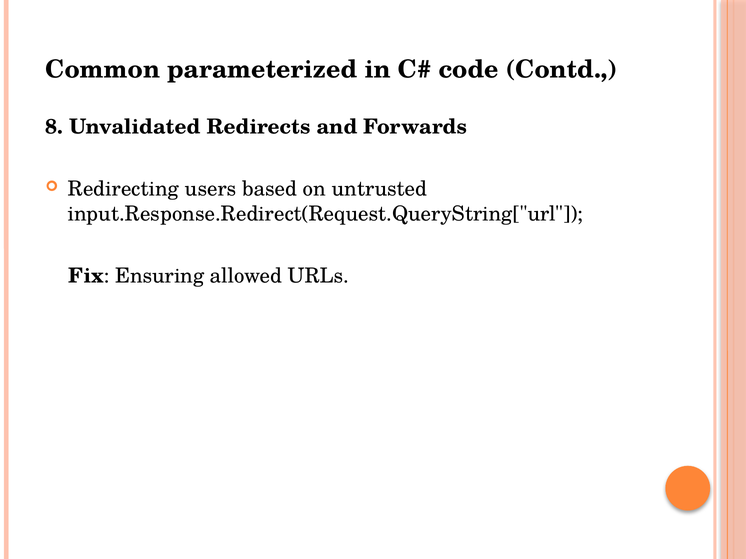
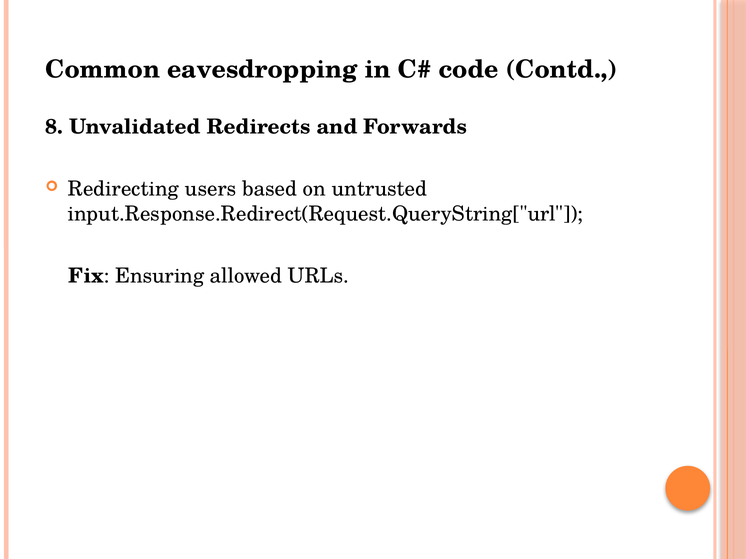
parameterized: parameterized -> eavesdropping
